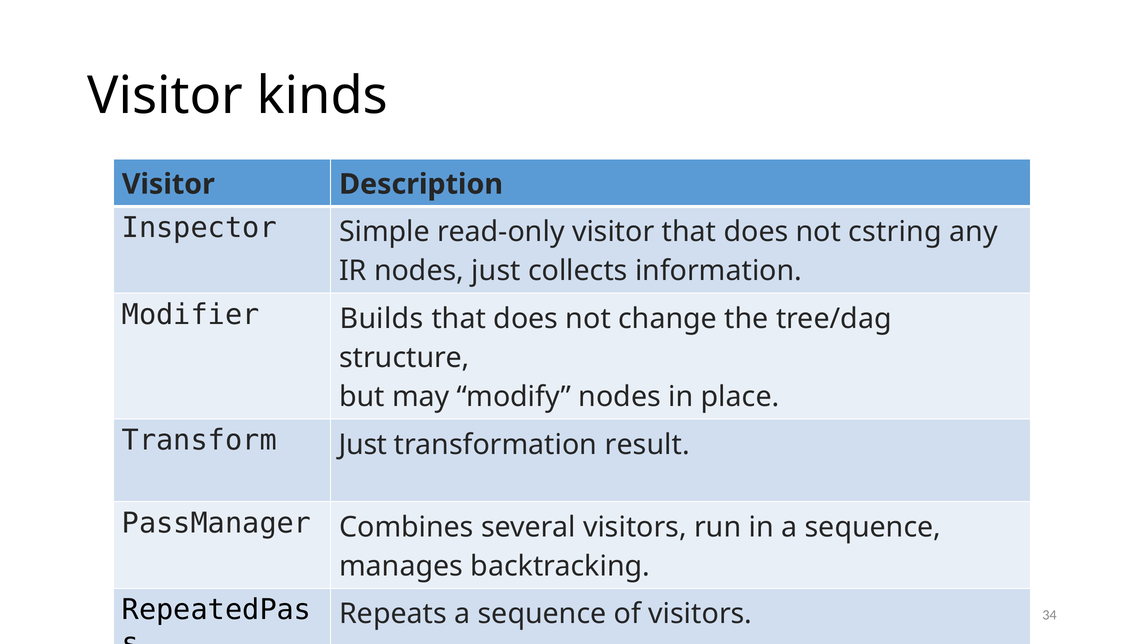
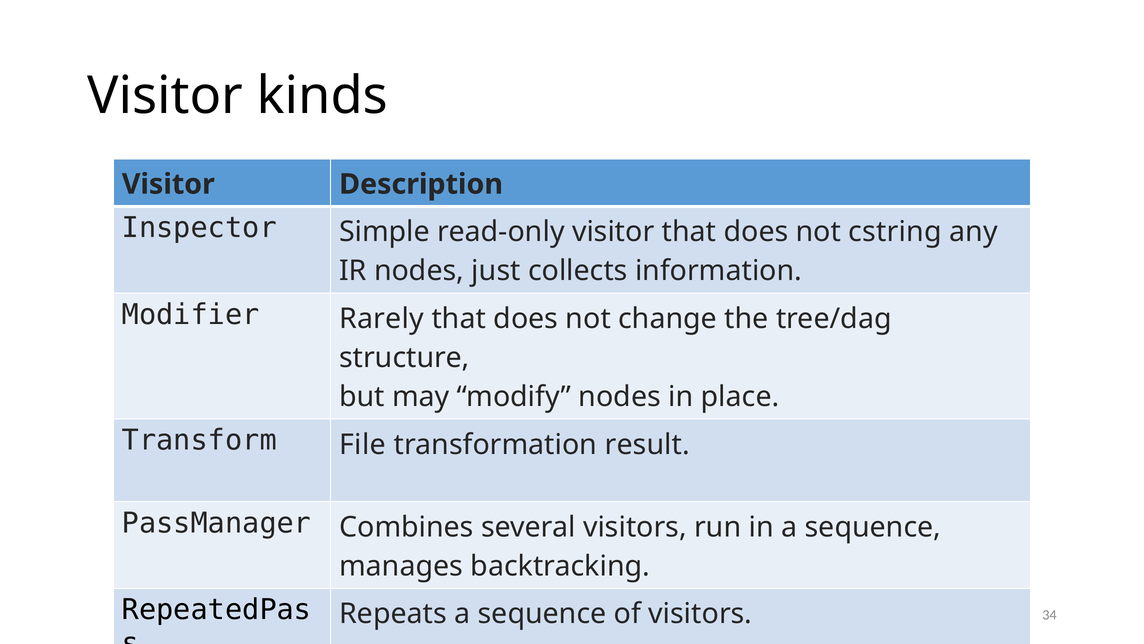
Builds: Builds -> Rarely
Transform Just: Just -> File
